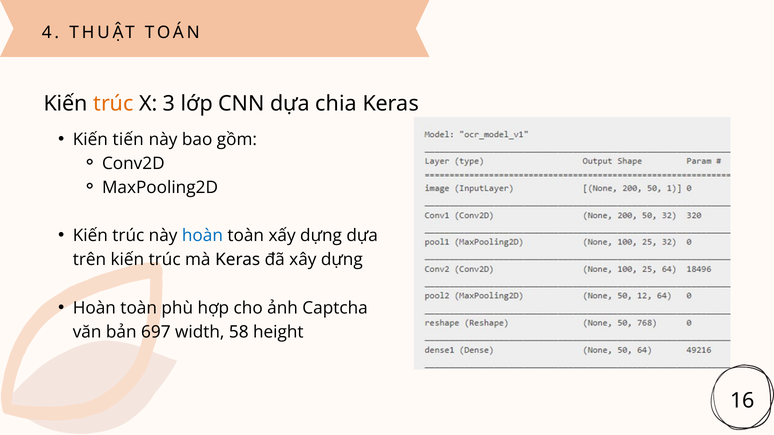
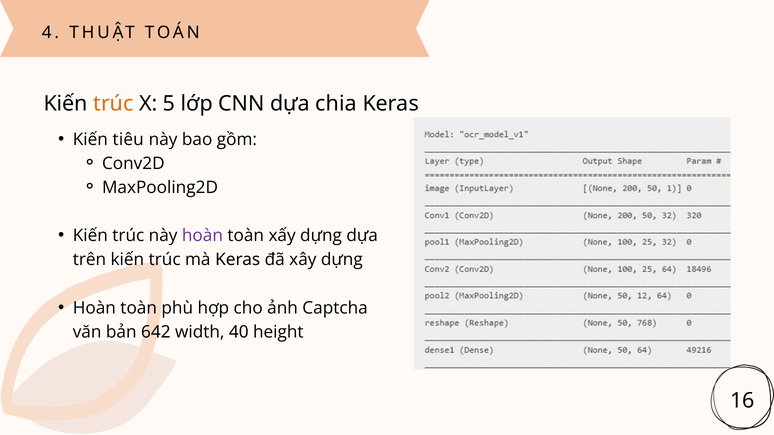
3: 3 -> 5
tiến: tiến -> tiêu
hoàn at (202, 236) colour: blue -> purple
697: 697 -> 642
58: 58 -> 40
